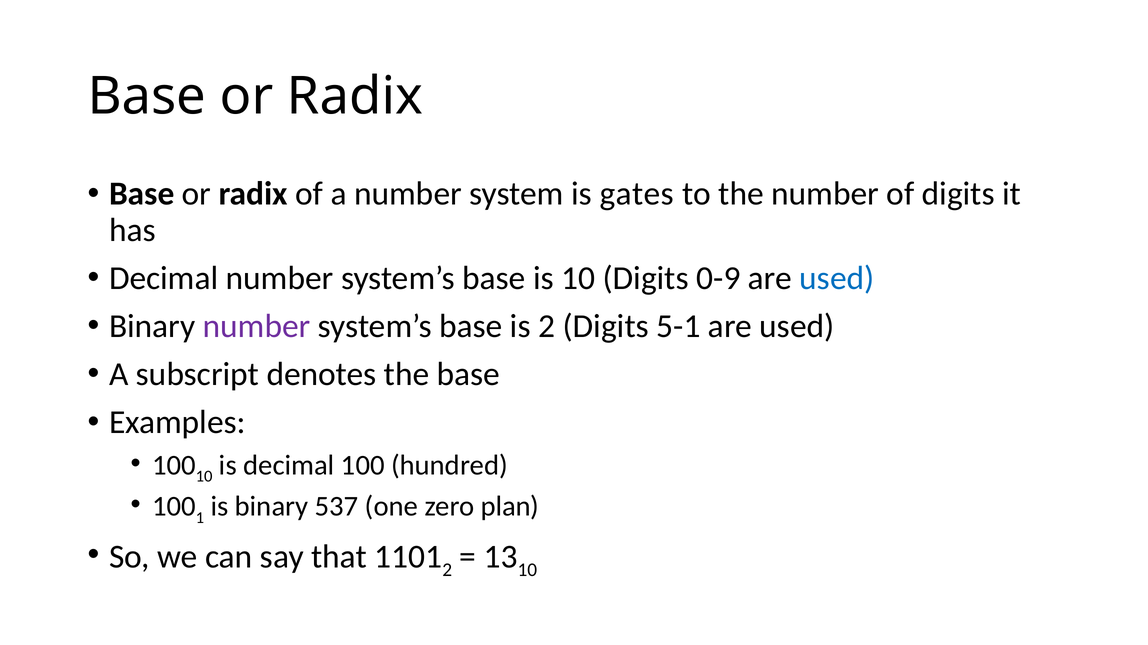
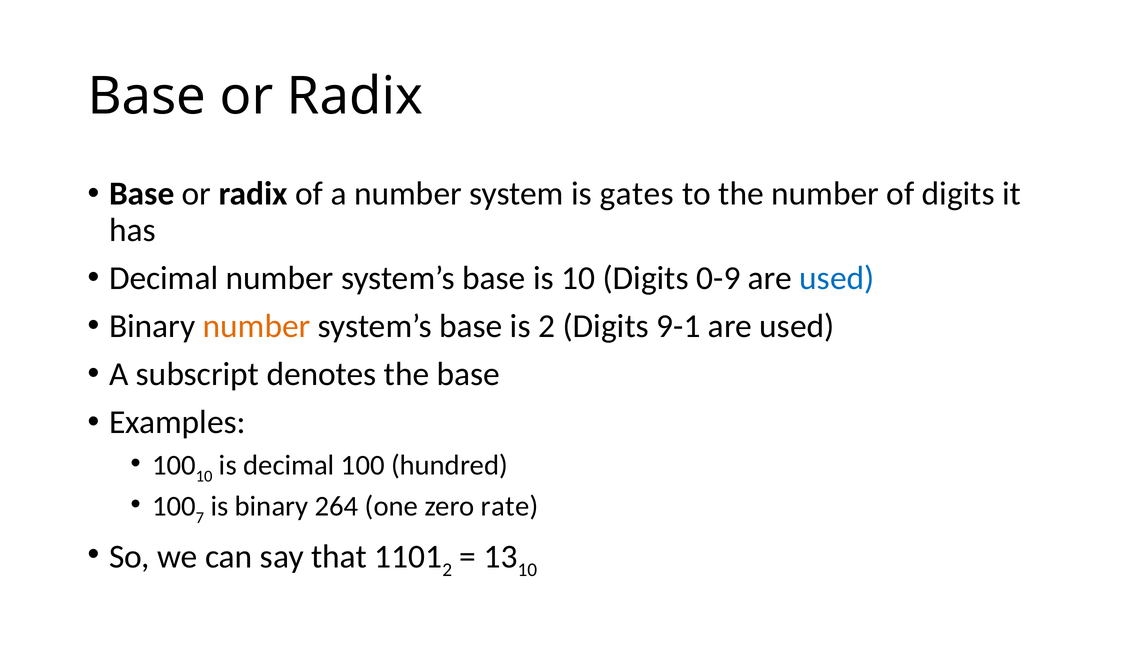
number at (257, 327) colour: purple -> orange
5-1: 5-1 -> 9-1
1: 1 -> 7
537: 537 -> 264
plan: plan -> rate
